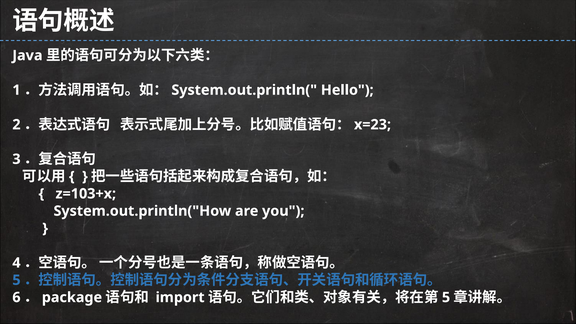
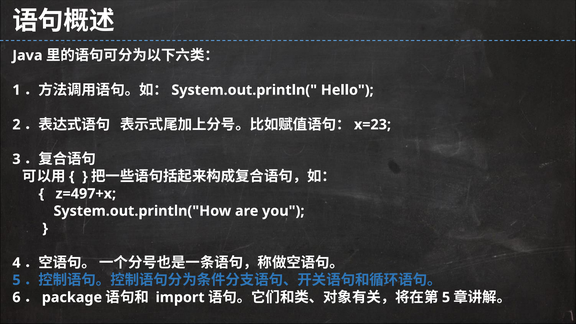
z=103+x: z=103+x -> z=497+x
